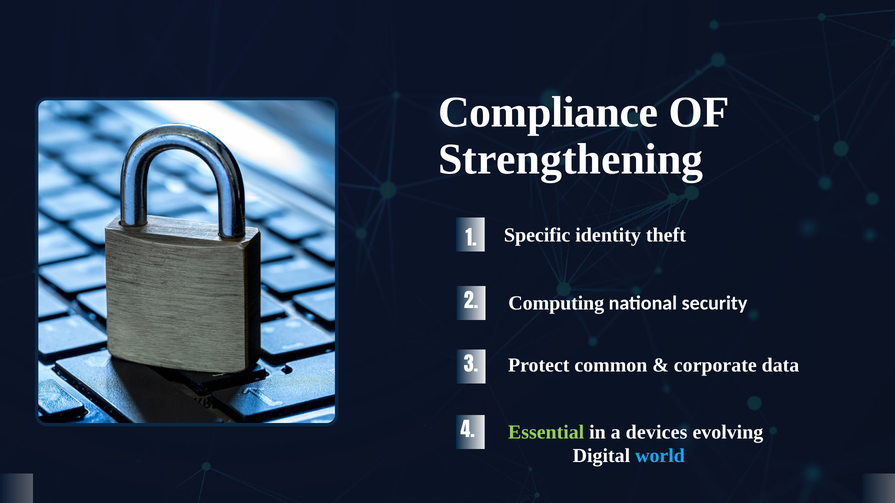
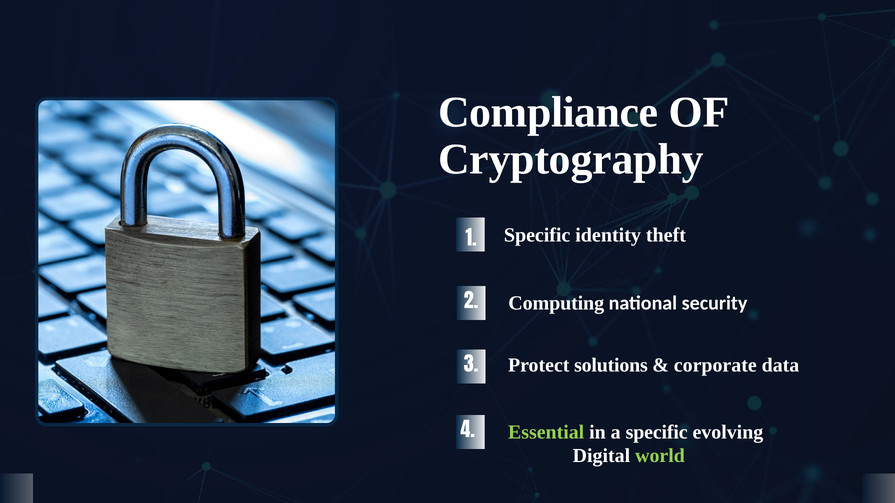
Strengthening: Strengthening -> Cryptography
common: common -> solutions
a devices: devices -> specific
world colour: light blue -> light green
